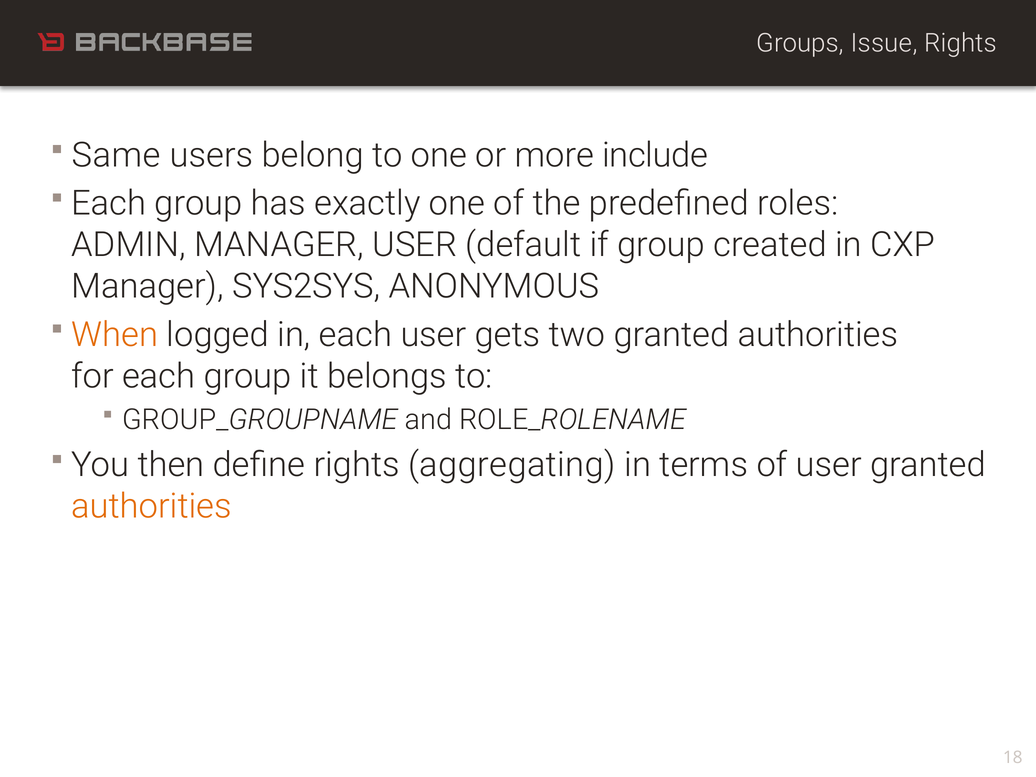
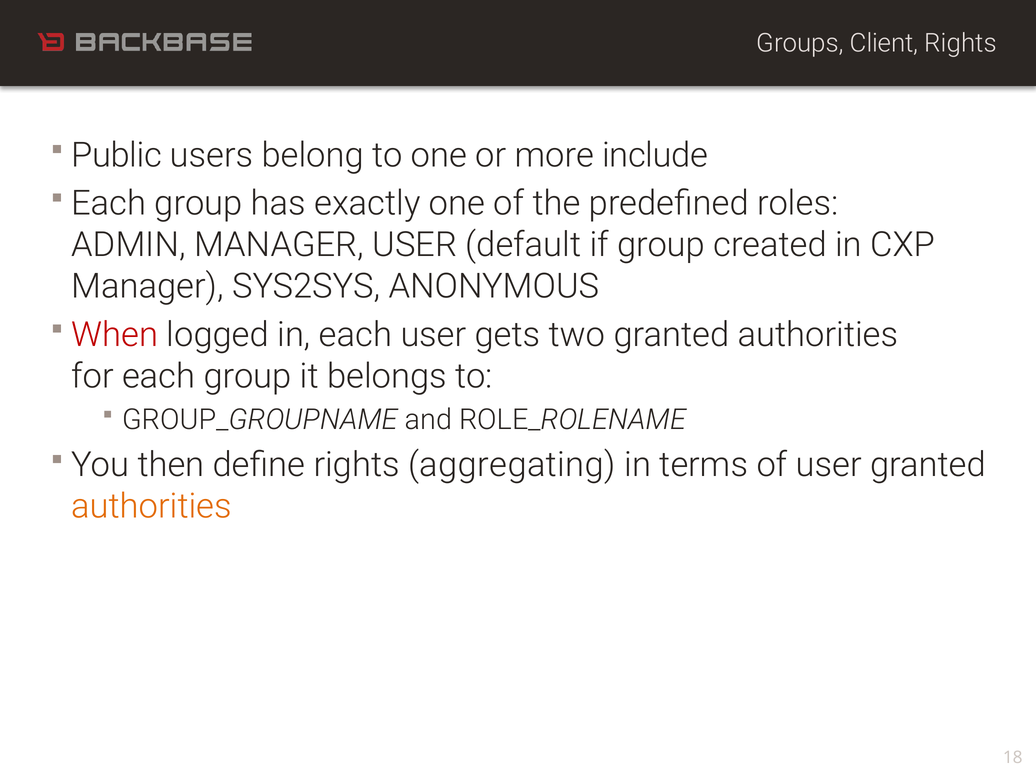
Issue: Issue -> Client
Same: Same -> Public
When colour: orange -> red
